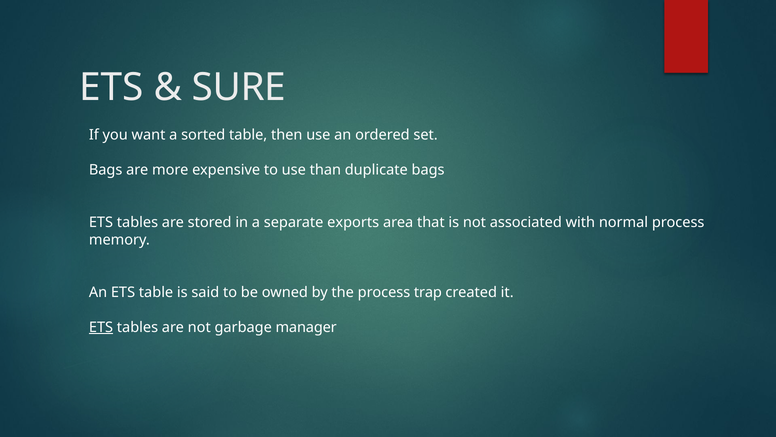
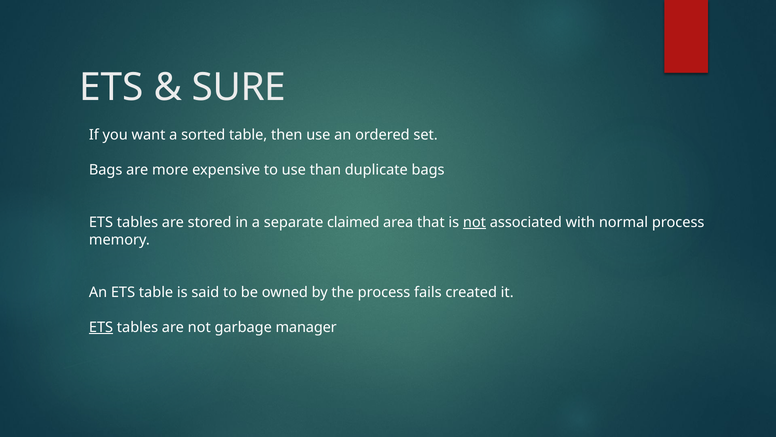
exports: exports -> claimed
not at (474, 222) underline: none -> present
trap: trap -> fails
